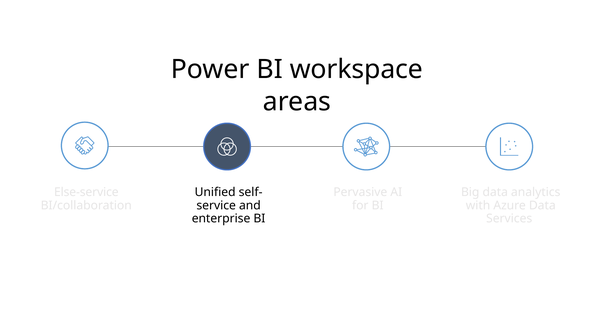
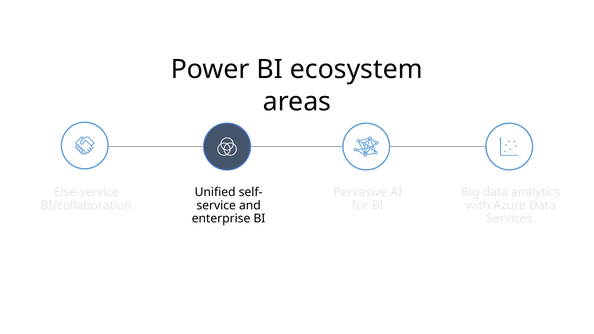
workspace: workspace -> ecosystem
